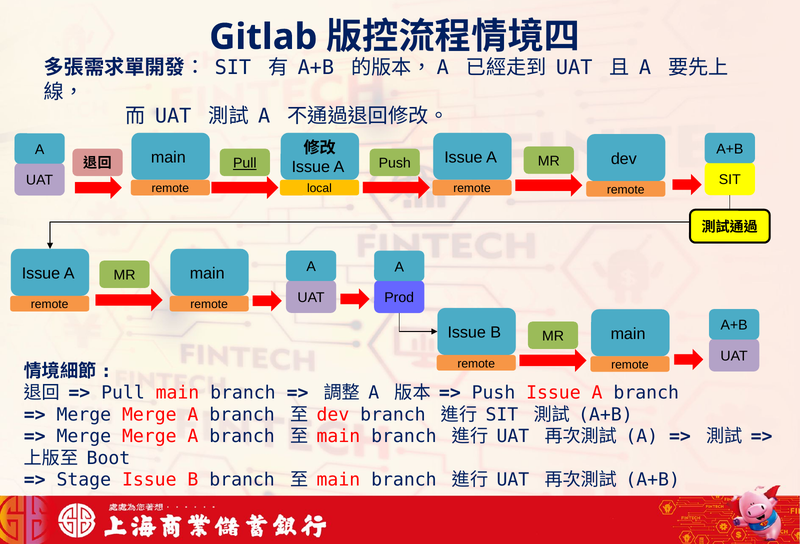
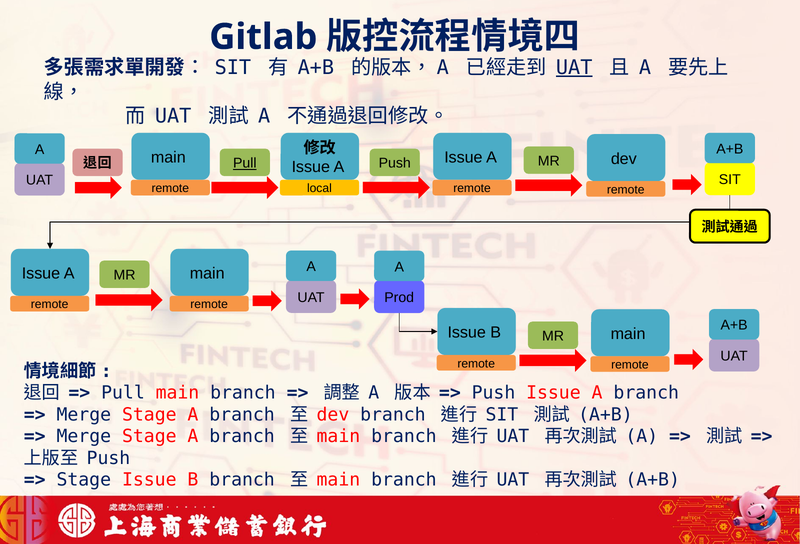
UAT at (574, 68) underline: none -> present
Merge at (149, 415): Merge -> Stage
Merge at (149, 437): Merge -> Stage
Boot at (108, 458): Boot -> Push
